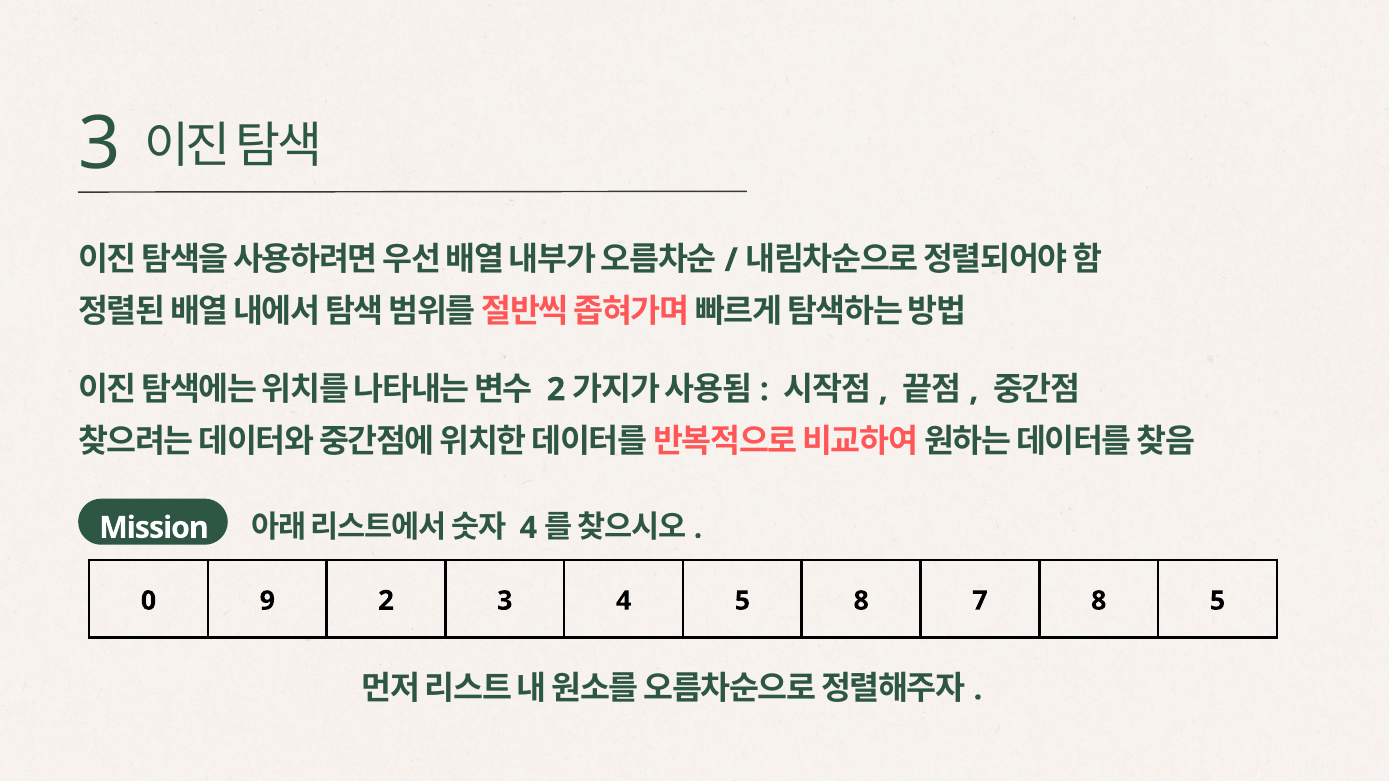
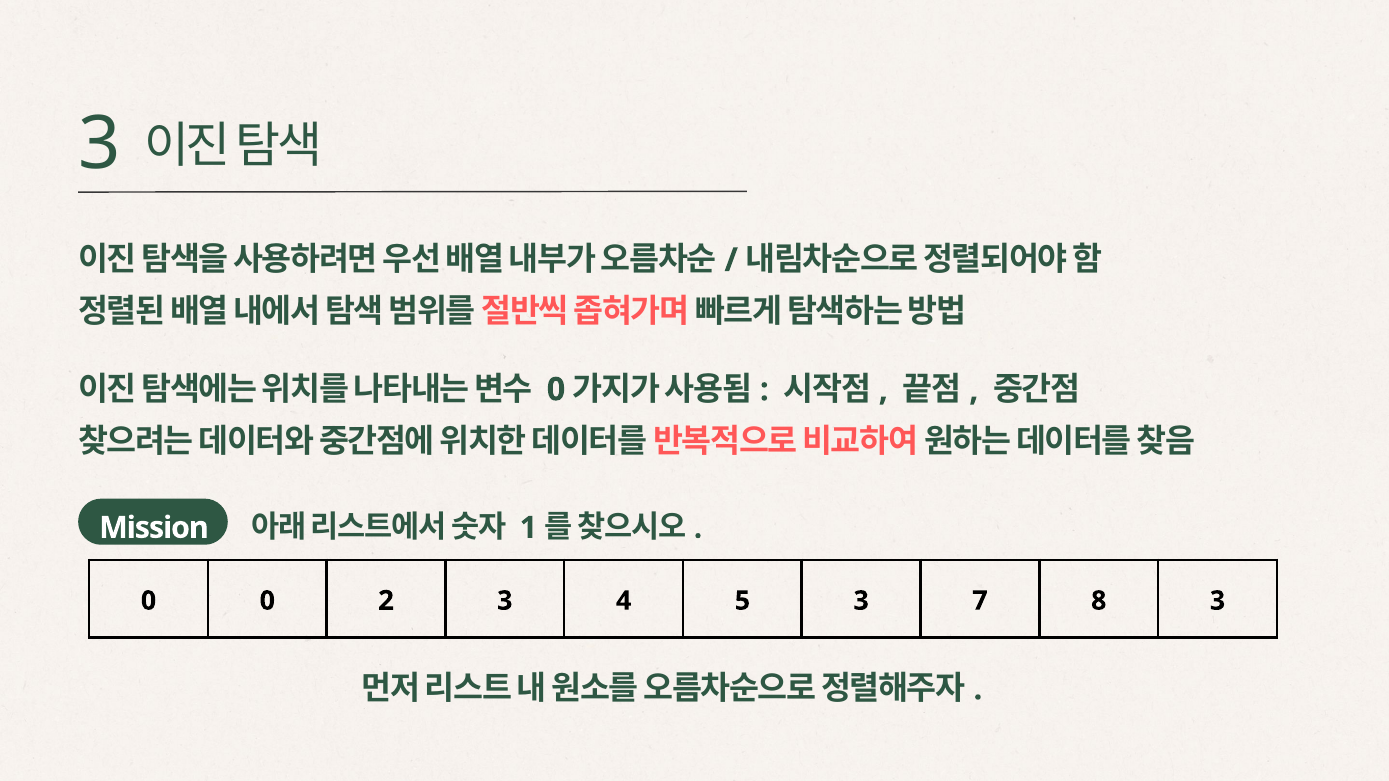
2 at (556, 390): 2 -> 0
4 at (528, 528): 4 -> 1
0 9: 9 -> 0
5 8: 8 -> 3
8 5: 5 -> 3
